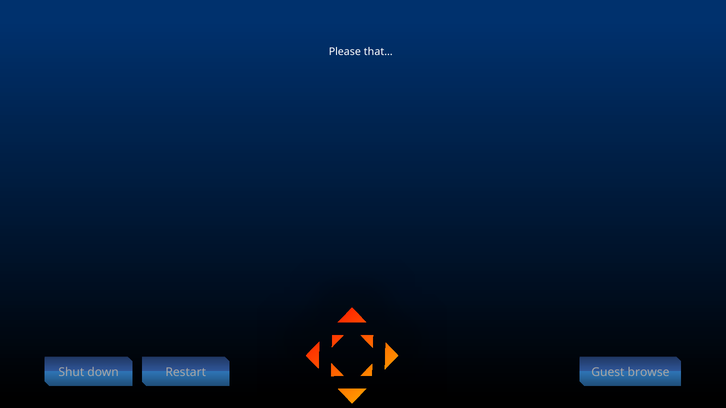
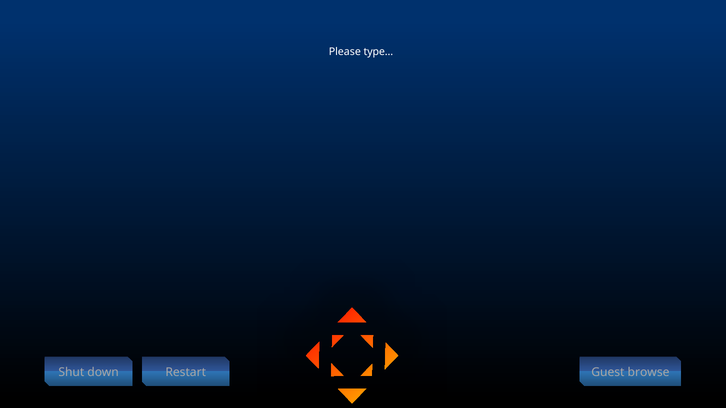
that…: that… -> type…
